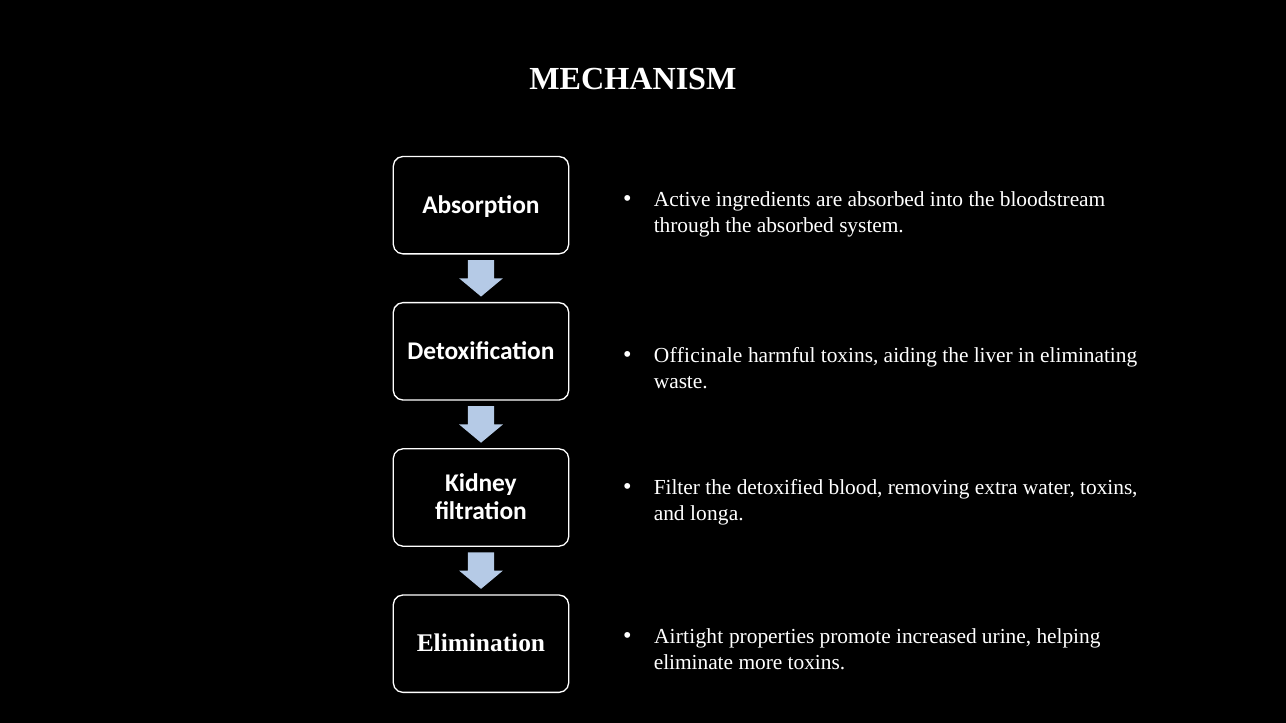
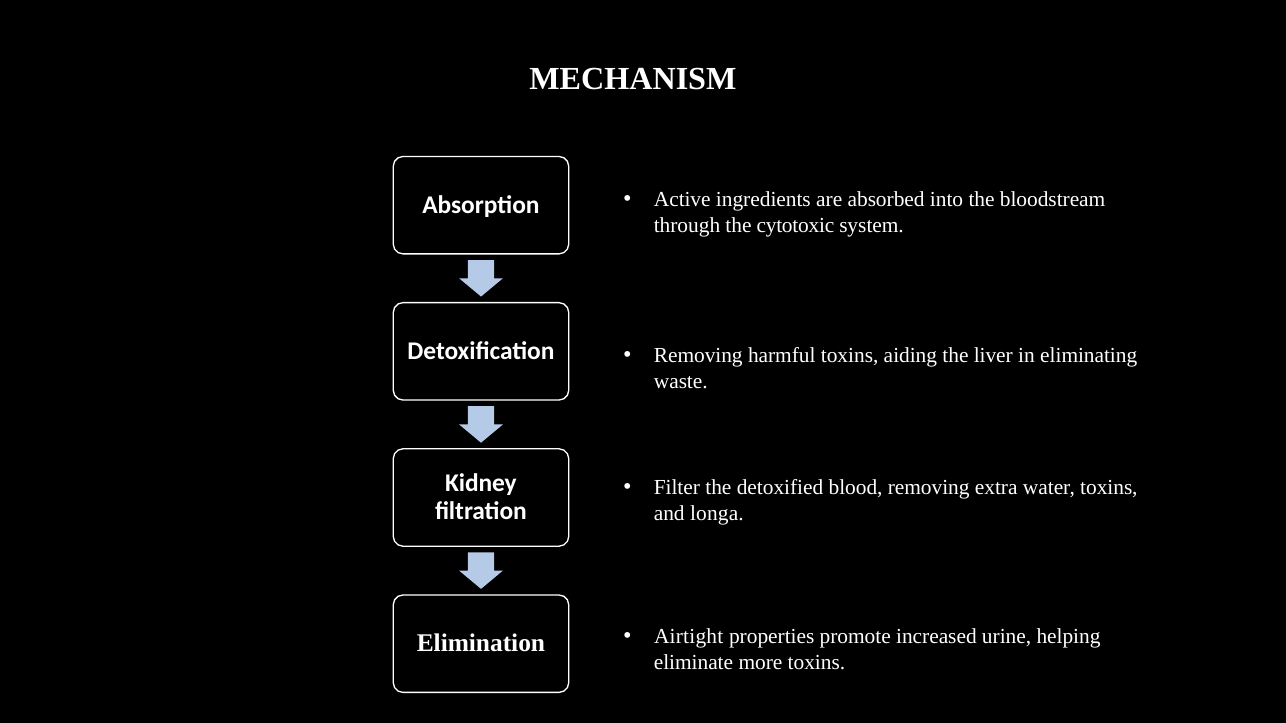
the absorbed: absorbed -> cytotoxic
Officinale at (698, 356): Officinale -> Removing
